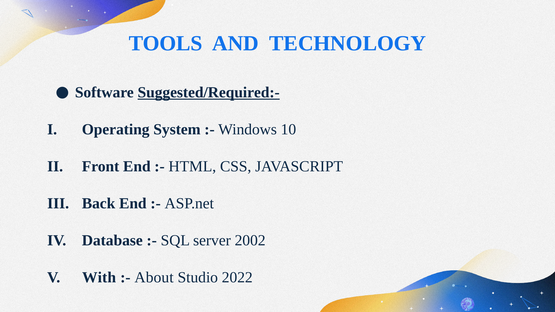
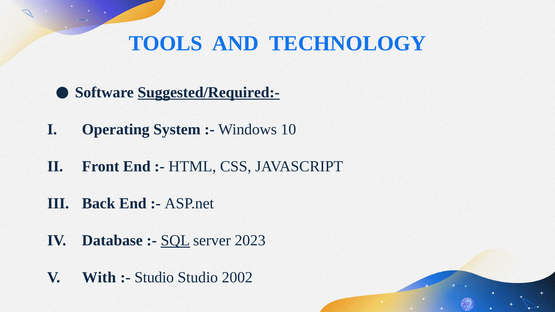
SQL underline: none -> present
2002: 2002 -> 2023
About at (154, 278): About -> Studio
2022: 2022 -> 2002
